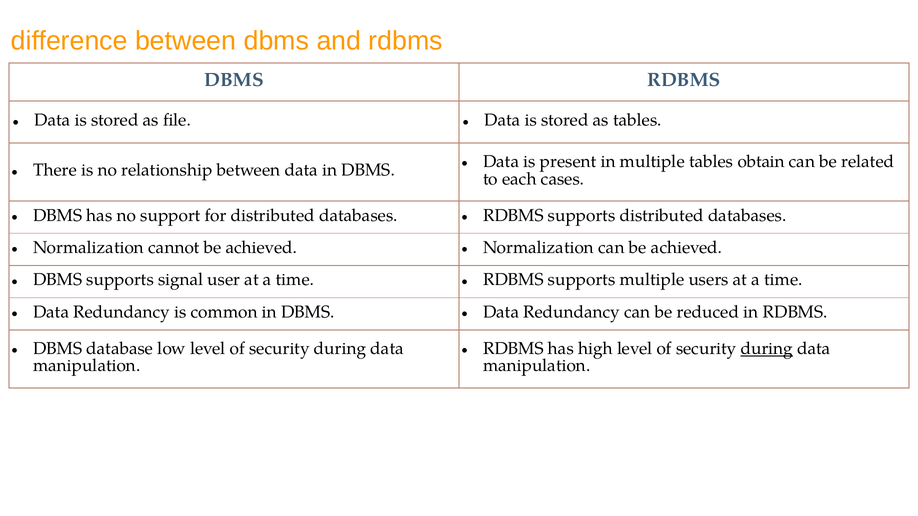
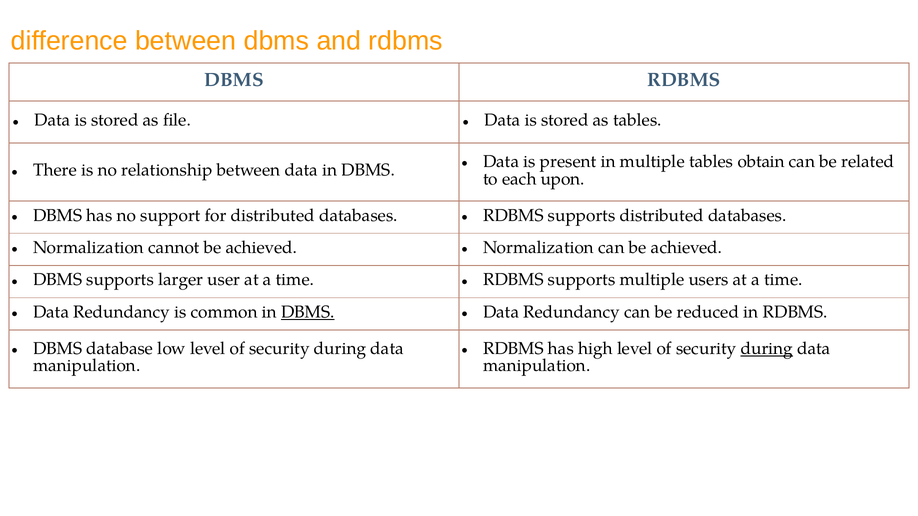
cases: cases -> upon
signal: signal -> larger
DBMS at (308, 312) underline: none -> present
